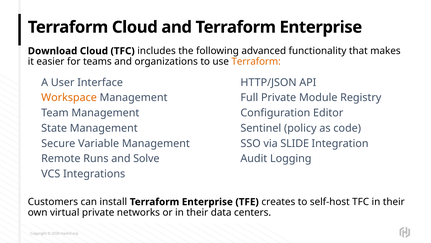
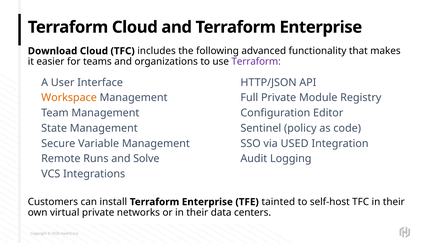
Terraform at (256, 62) colour: orange -> purple
SLIDE: SLIDE -> USED
creates: creates -> tainted
